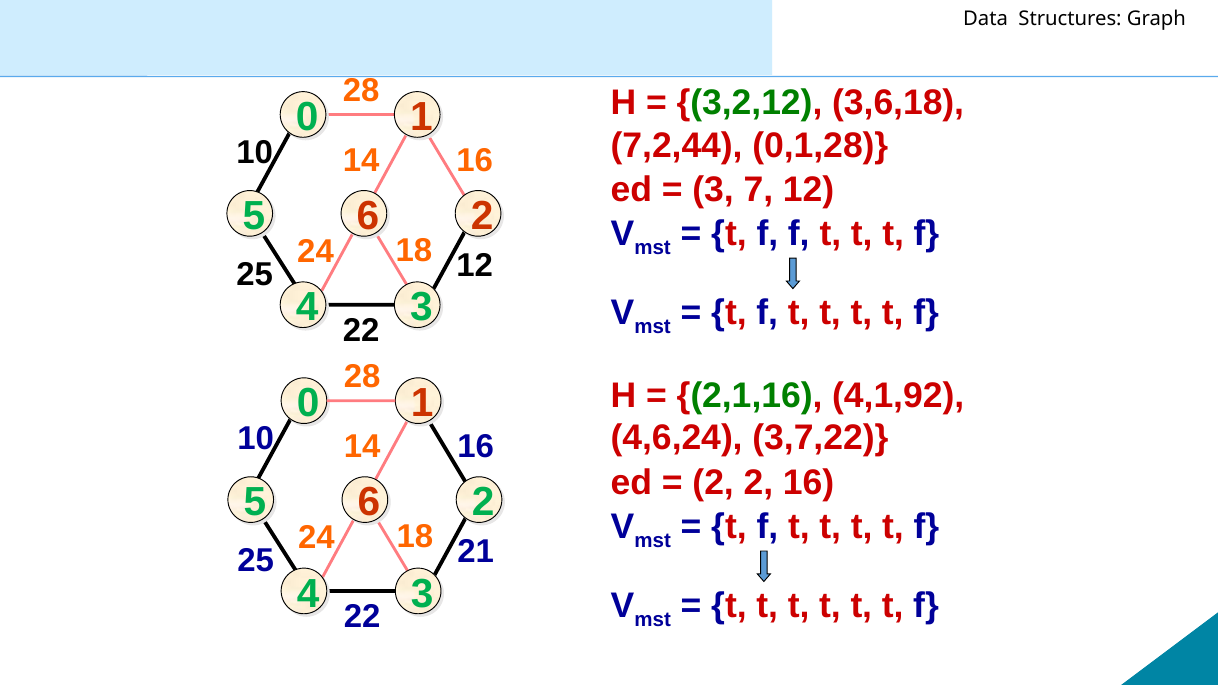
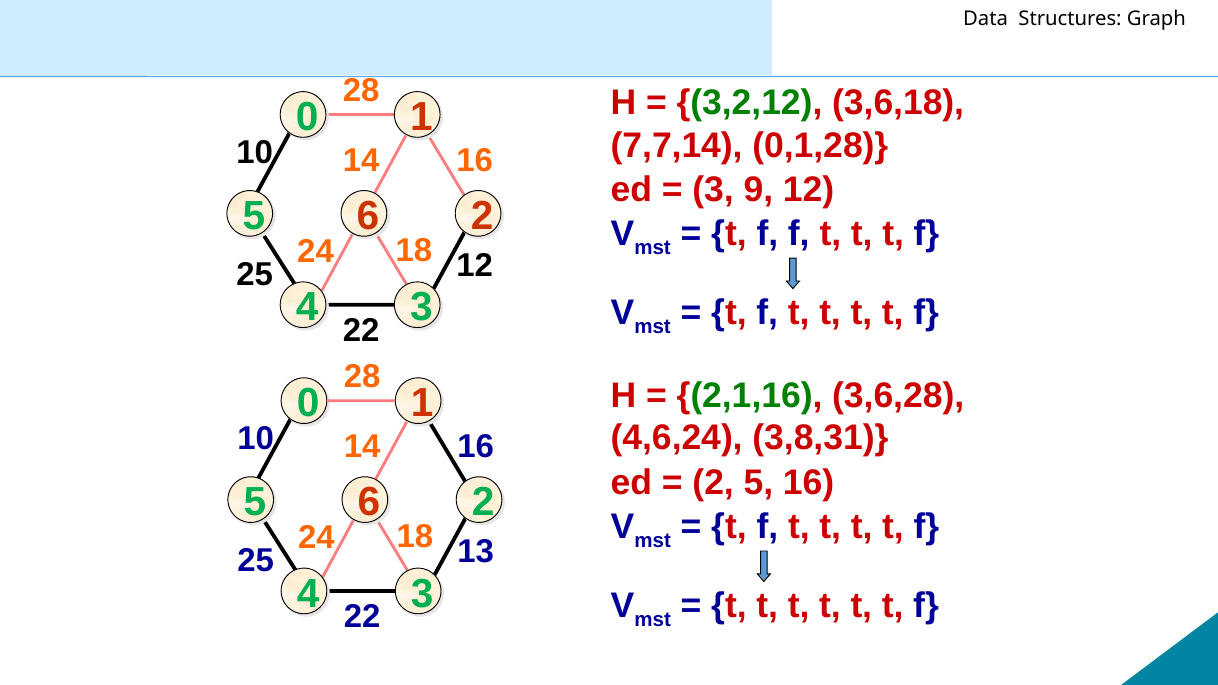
7,2,44: 7,2,44 -> 7,7,14
7: 7 -> 9
4,1,92: 4,1,92 -> 3,6,28
3,7,22: 3,7,22 -> 3,8,31
2 at (758, 483): 2 -> 5
21: 21 -> 13
